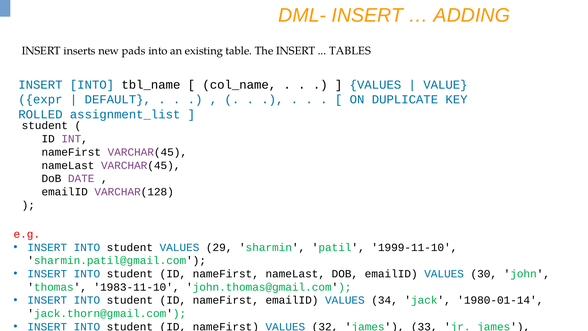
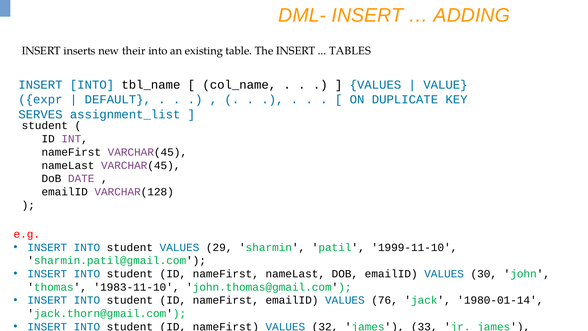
pads: pads -> their
ROLLED: ROLLED -> SERVES
VALUES 34: 34 -> 76
